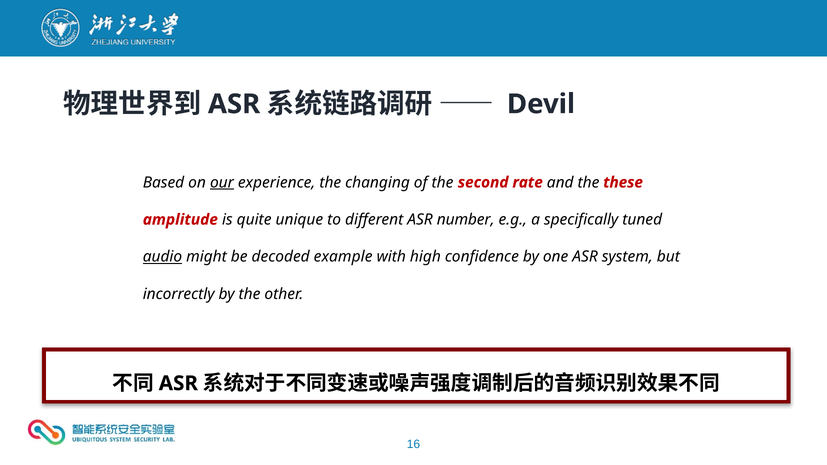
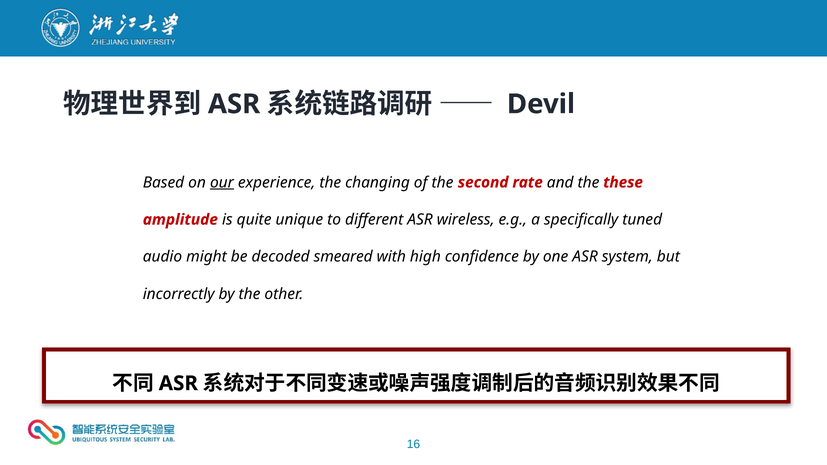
number: number -> wireless
audio underline: present -> none
example: example -> smeared
